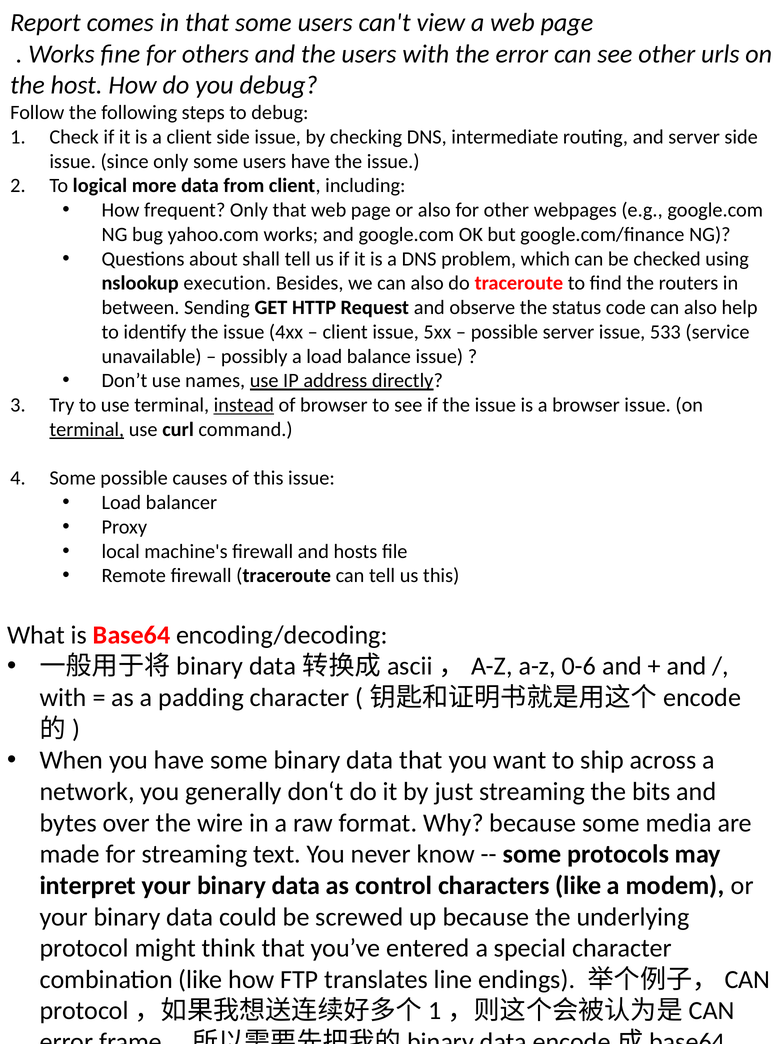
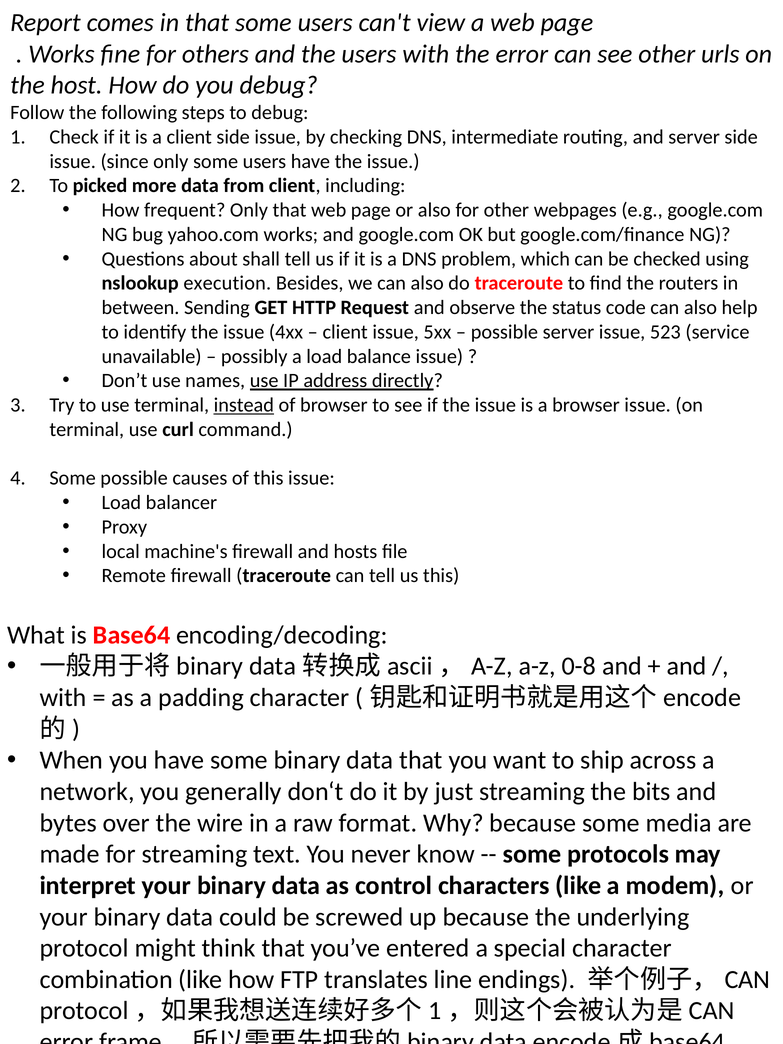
logical: logical -> picked
533: 533 -> 523
terminal at (87, 430) underline: present -> none
0-6: 0-6 -> 0-8
